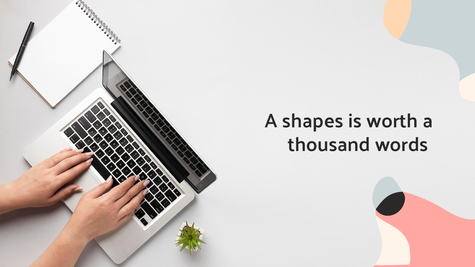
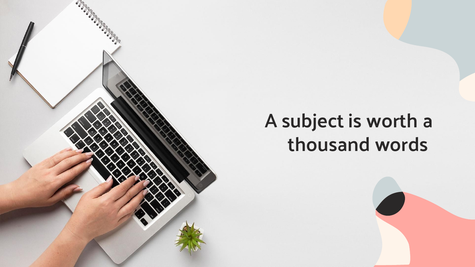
shapes: shapes -> subject
